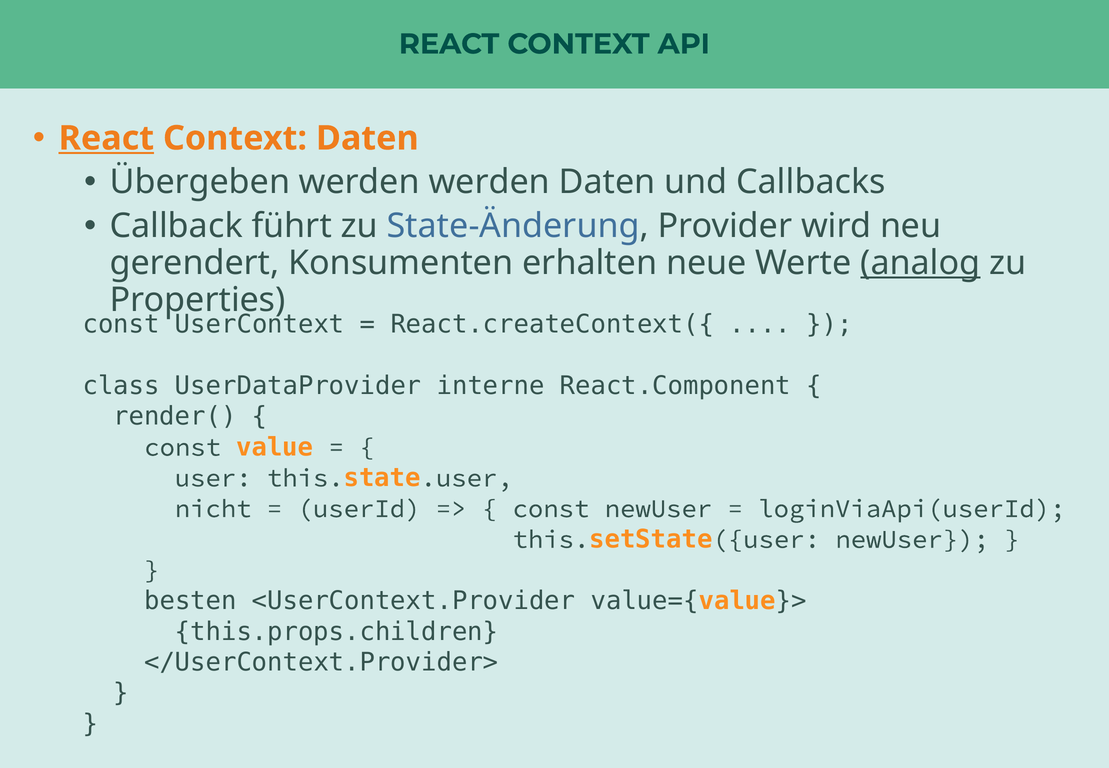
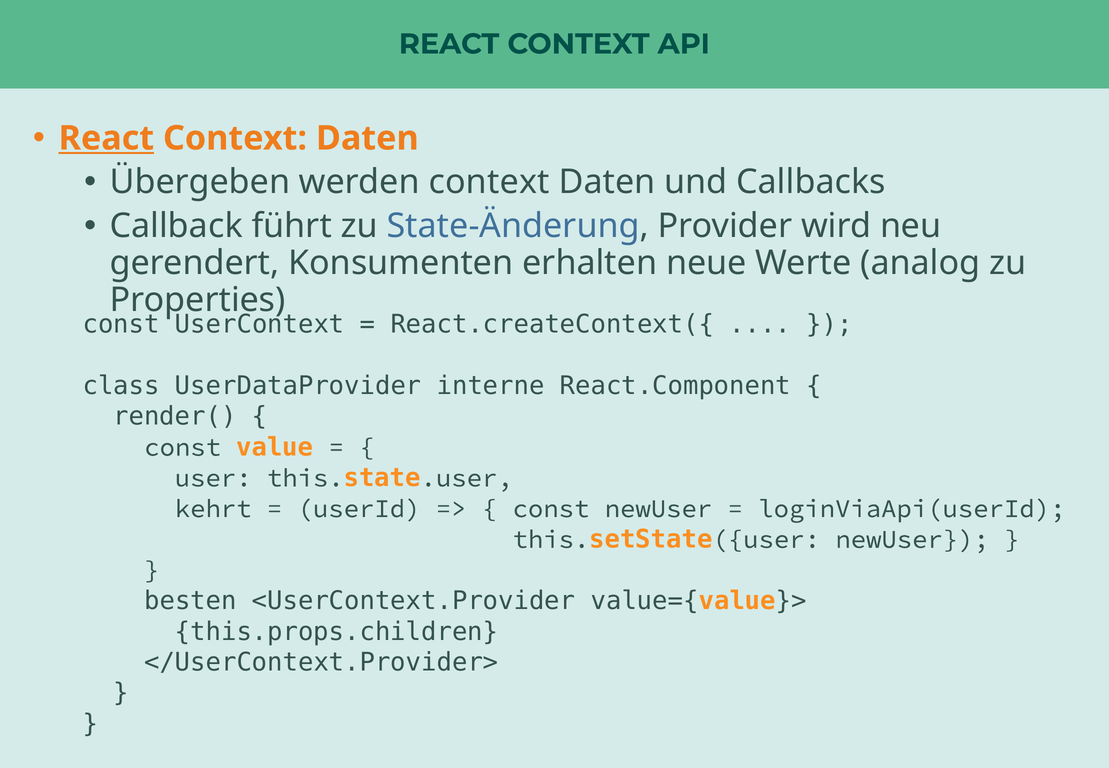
werden werden: werden -> context
analog underline: present -> none
nicht: nicht -> kehrt
